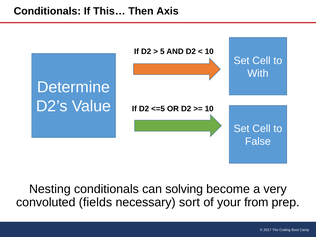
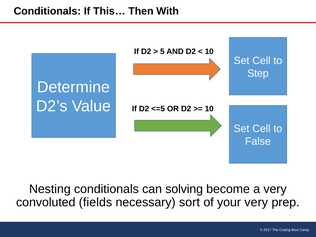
Axis: Axis -> With
With: With -> Step
your from: from -> very
